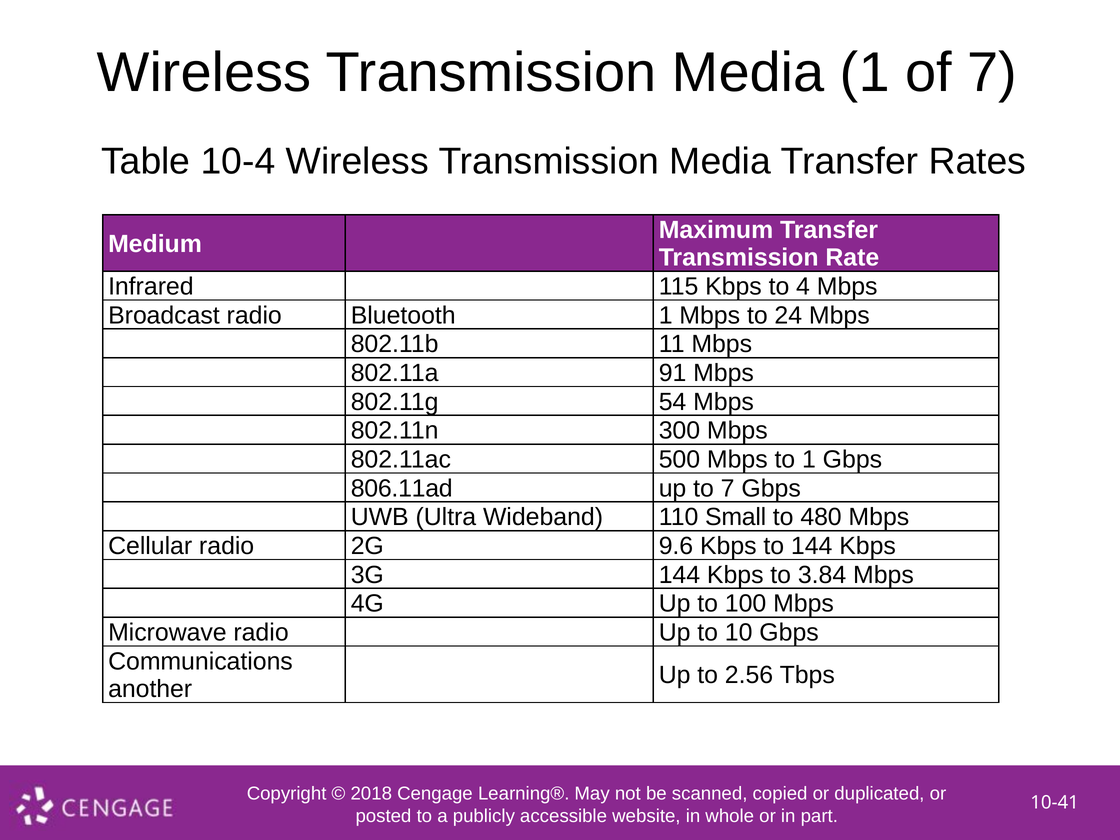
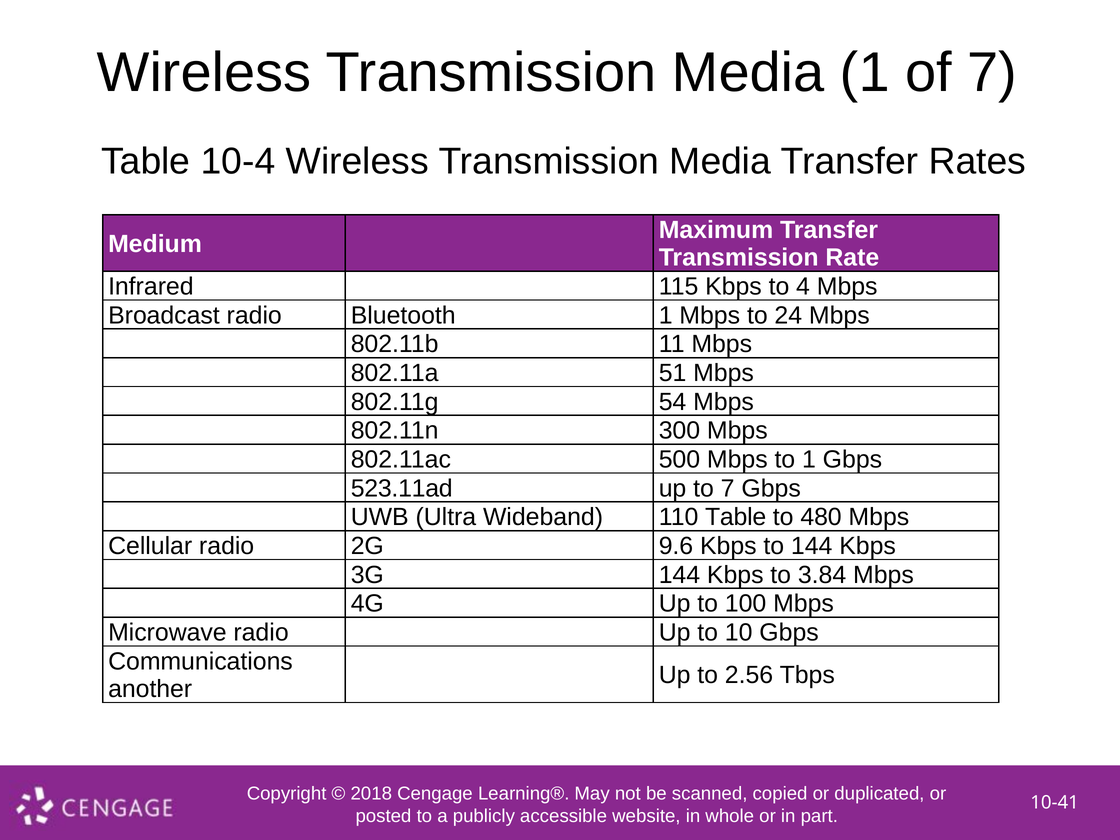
91: 91 -> 51
806.11ad: 806.11ad -> 523.11ad
110 Small: Small -> Table
